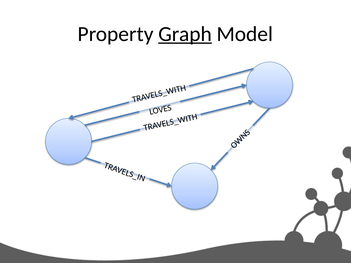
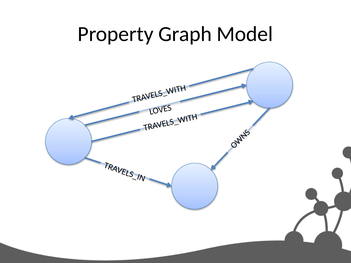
Graph underline: present -> none
